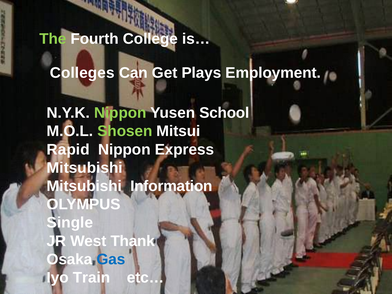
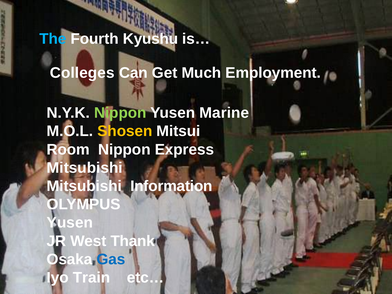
The colour: light green -> light blue
College: College -> Kyushu
Plays: Plays -> Much
School: School -> Marine
Shosen colour: light green -> yellow
Rapid: Rapid -> Room
Single at (70, 223): Single -> Yusen
